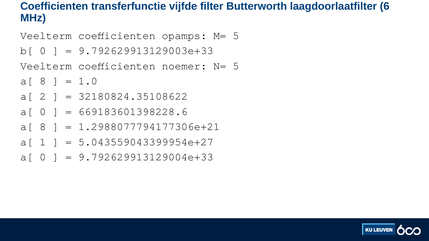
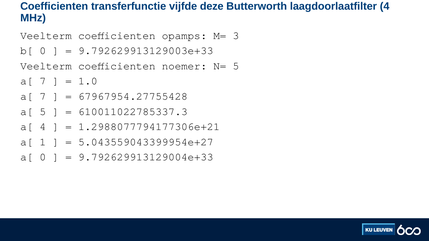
filter: filter -> deze
laagdoorlaatfilter 6: 6 -> 4
M= 5: 5 -> 3
8 at (43, 81): 8 -> 7
2 at (43, 96): 2 -> 7
32180824.35108622: 32180824.35108622 -> 67967954.27755428
0 at (43, 112): 0 -> 5
669183601398228.6: 669183601398228.6 -> 610011022785337.3
8 at (43, 127): 8 -> 4
